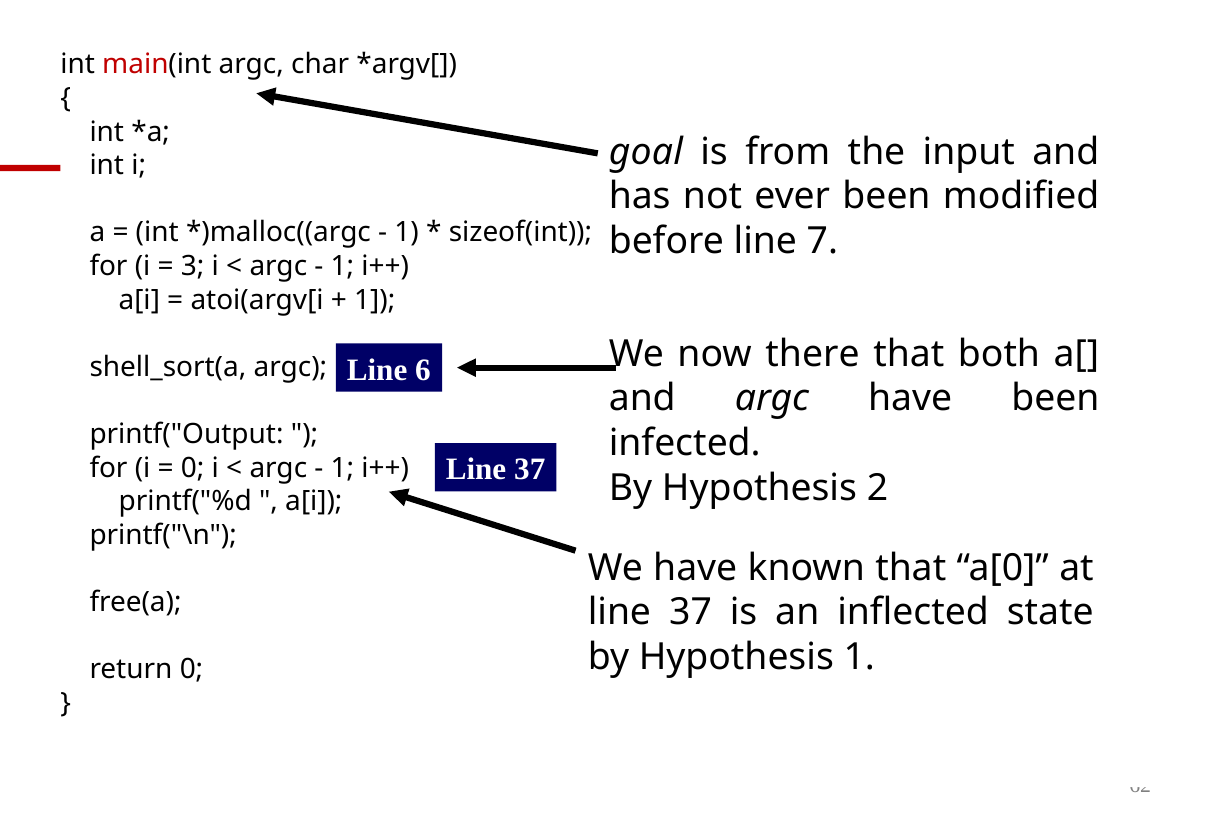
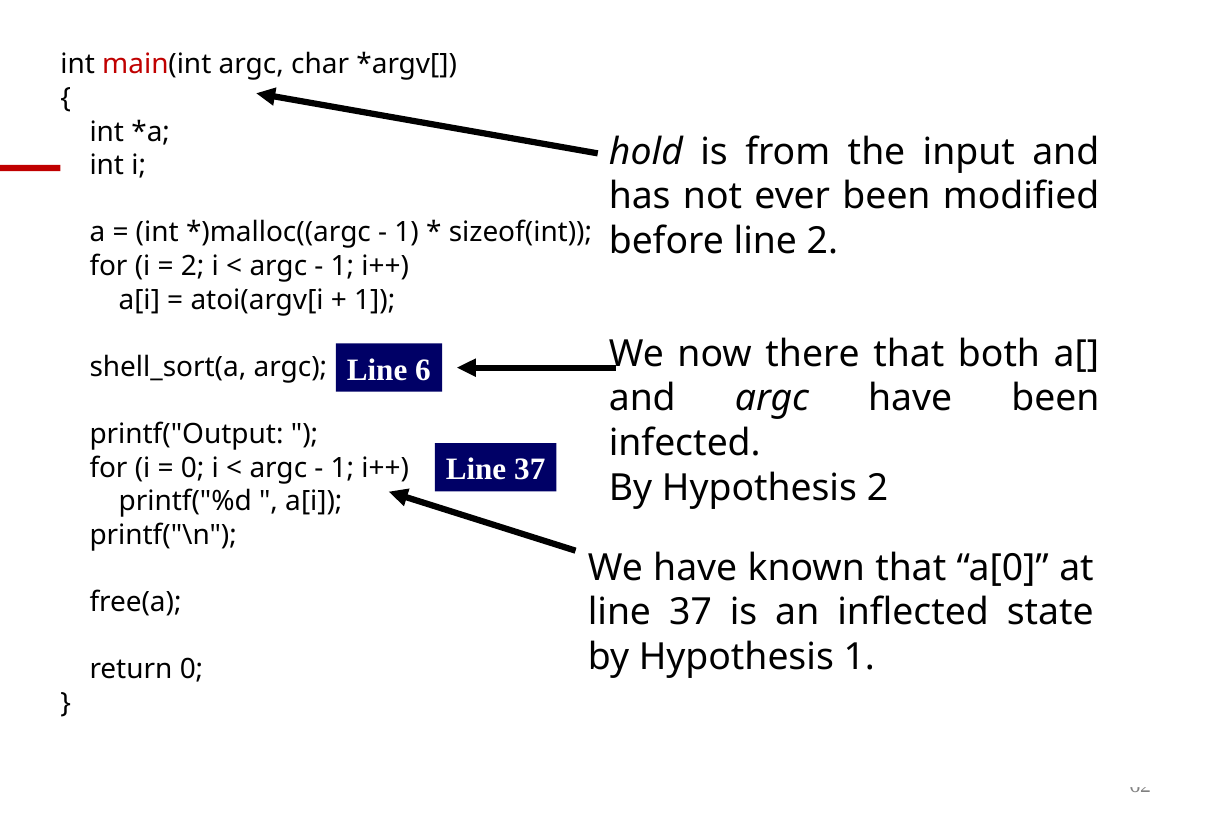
goal: goal -> hold
line 7: 7 -> 2
3 at (193, 266): 3 -> 2
